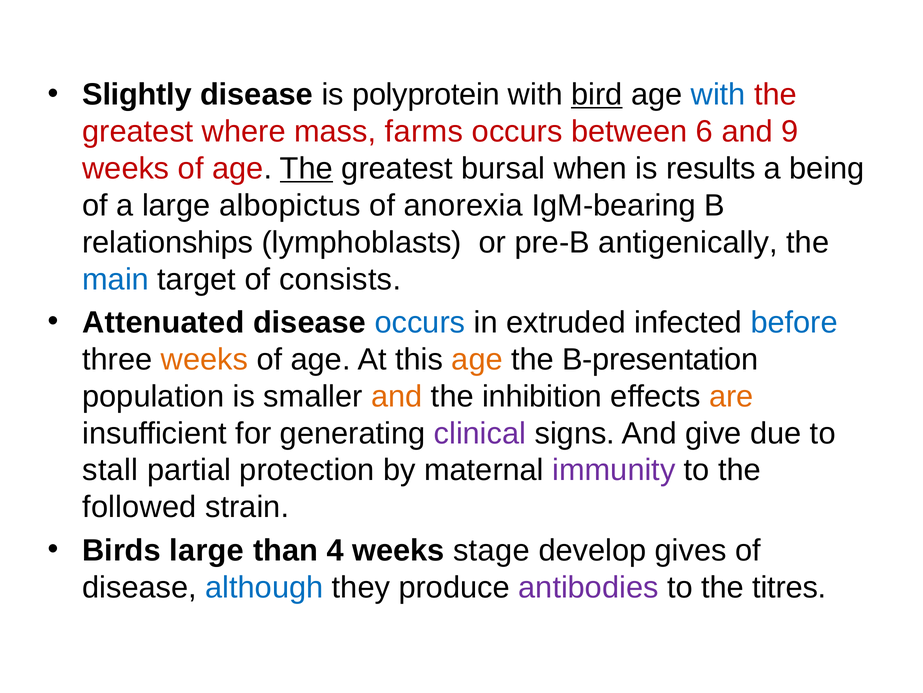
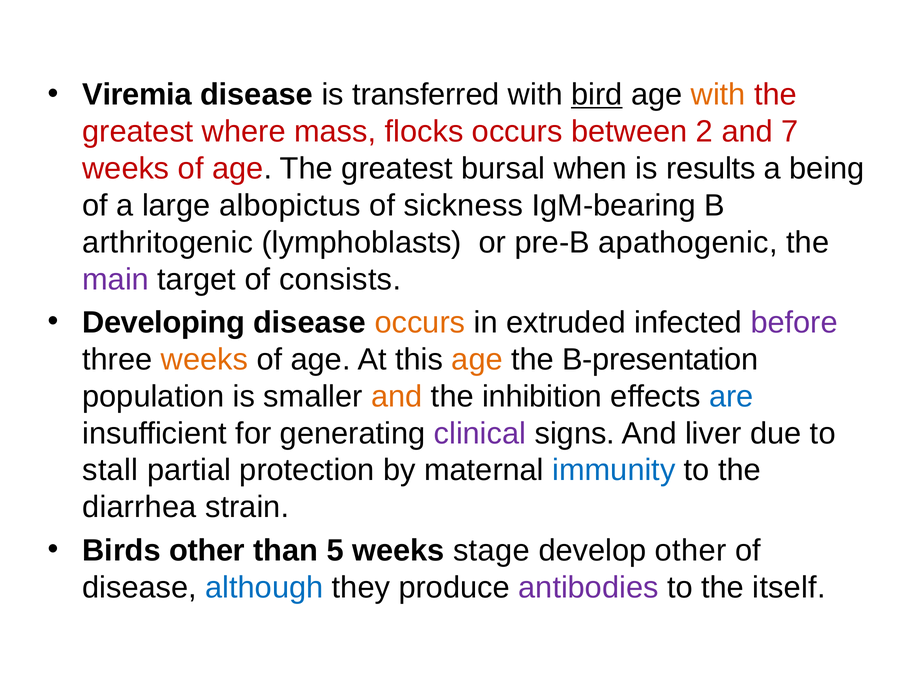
Slightly: Slightly -> Viremia
polyprotein: polyprotein -> transferred
with at (718, 94) colour: blue -> orange
farms: farms -> flocks
6: 6 -> 2
9: 9 -> 7
The at (306, 168) underline: present -> none
anorexia: anorexia -> sickness
relationships: relationships -> arthritogenic
antigenically: antigenically -> apathogenic
main colour: blue -> purple
Attenuated: Attenuated -> Developing
occurs at (420, 322) colour: blue -> orange
before colour: blue -> purple
are colour: orange -> blue
give: give -> liver
immunity colour: purple -> blue
followed: followed -> diarrhea
Birds large: large -> other
4: 4 -> 5
develop gives: gives -> other
titres: titres -> itself
